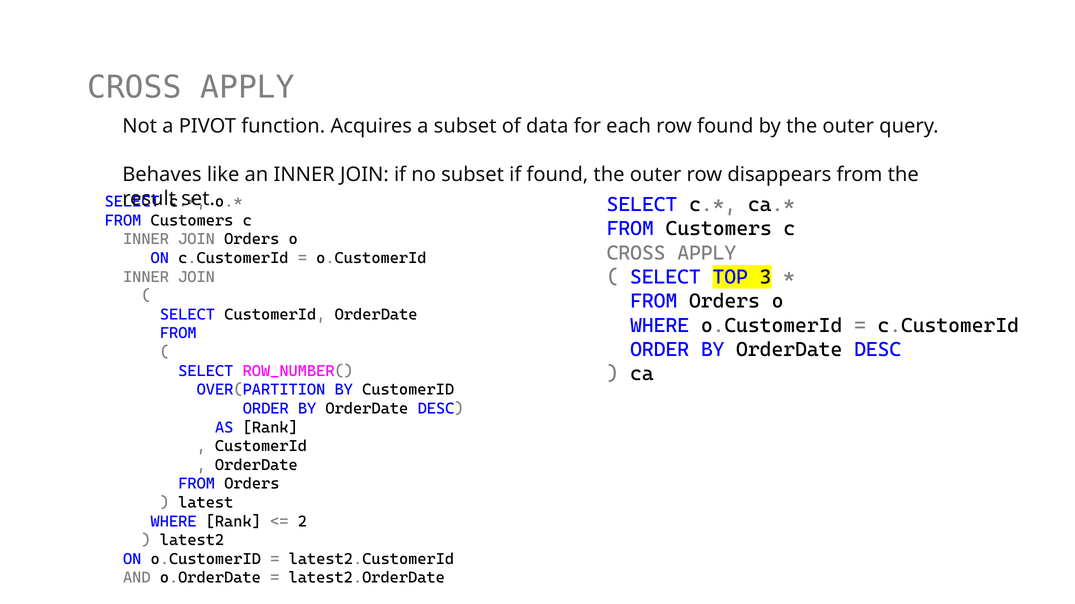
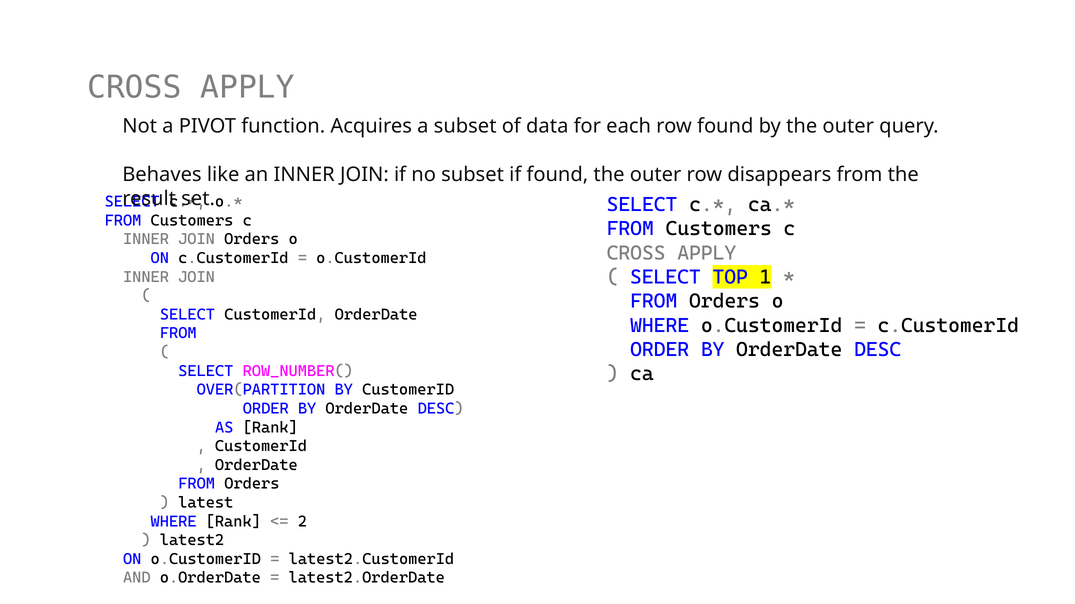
3: 3 -> 1
